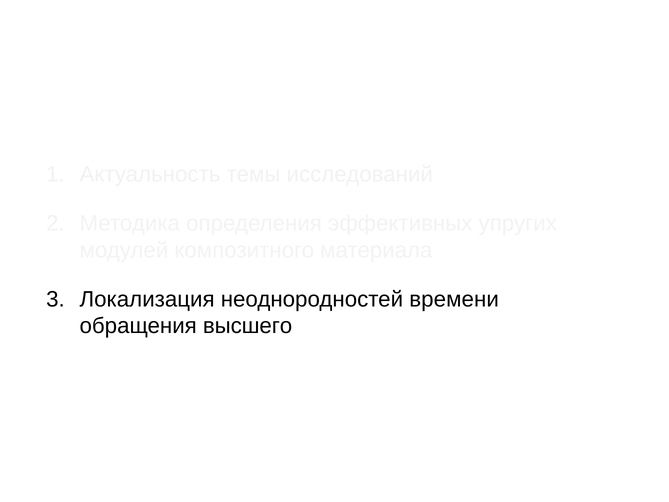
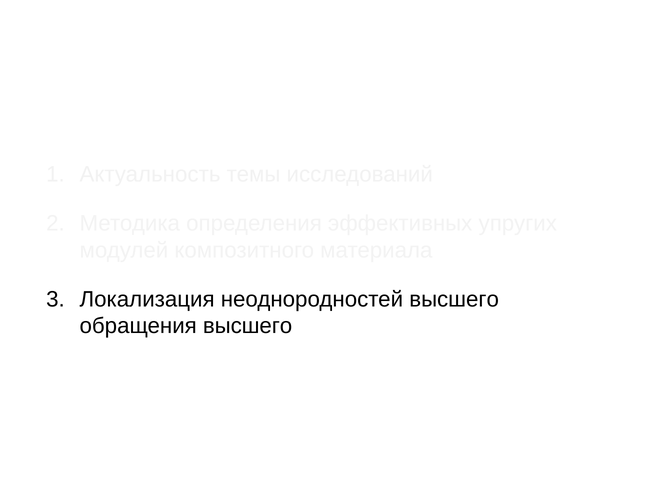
неоднородностей времени: времени -> высшего
